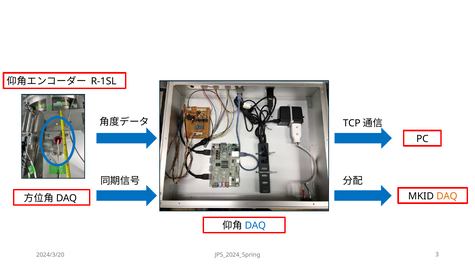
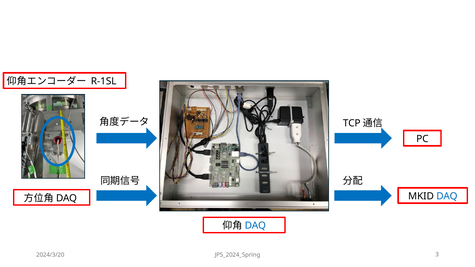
DAQ at (447, 196) colour: orange -> blue
